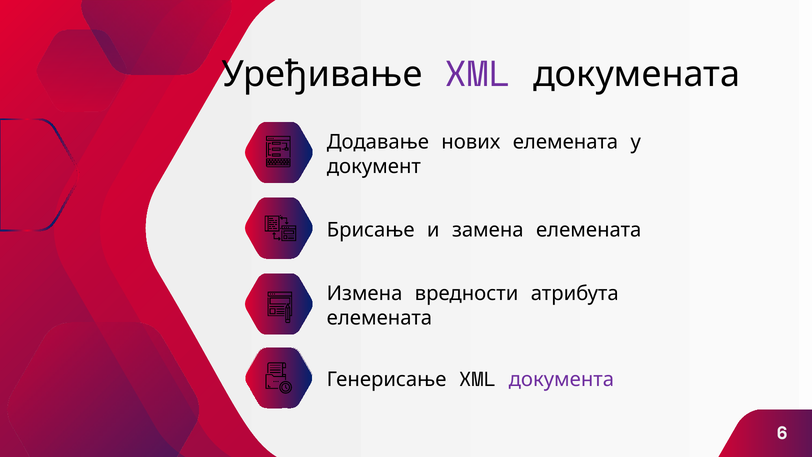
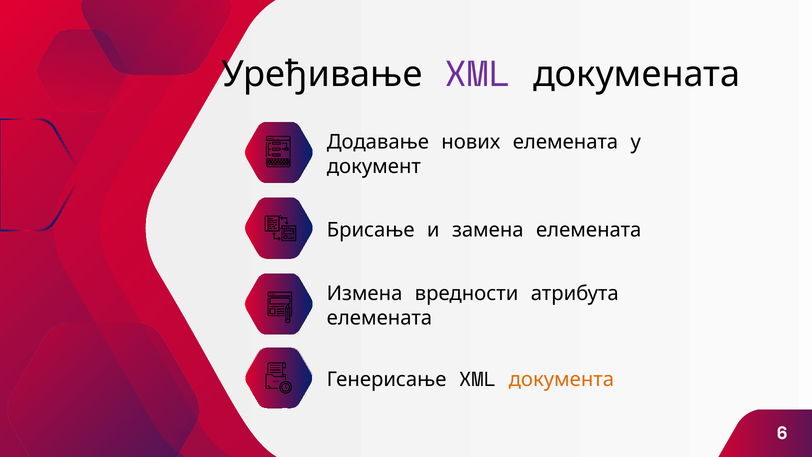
документа colour: purple -> orange
